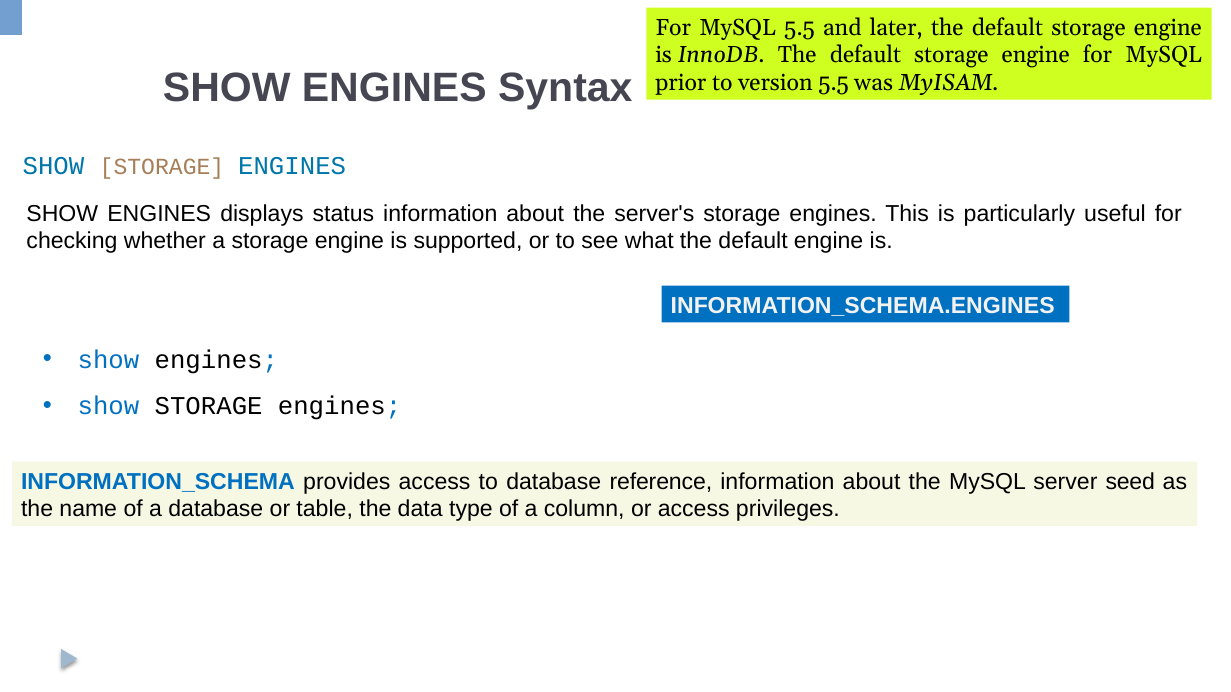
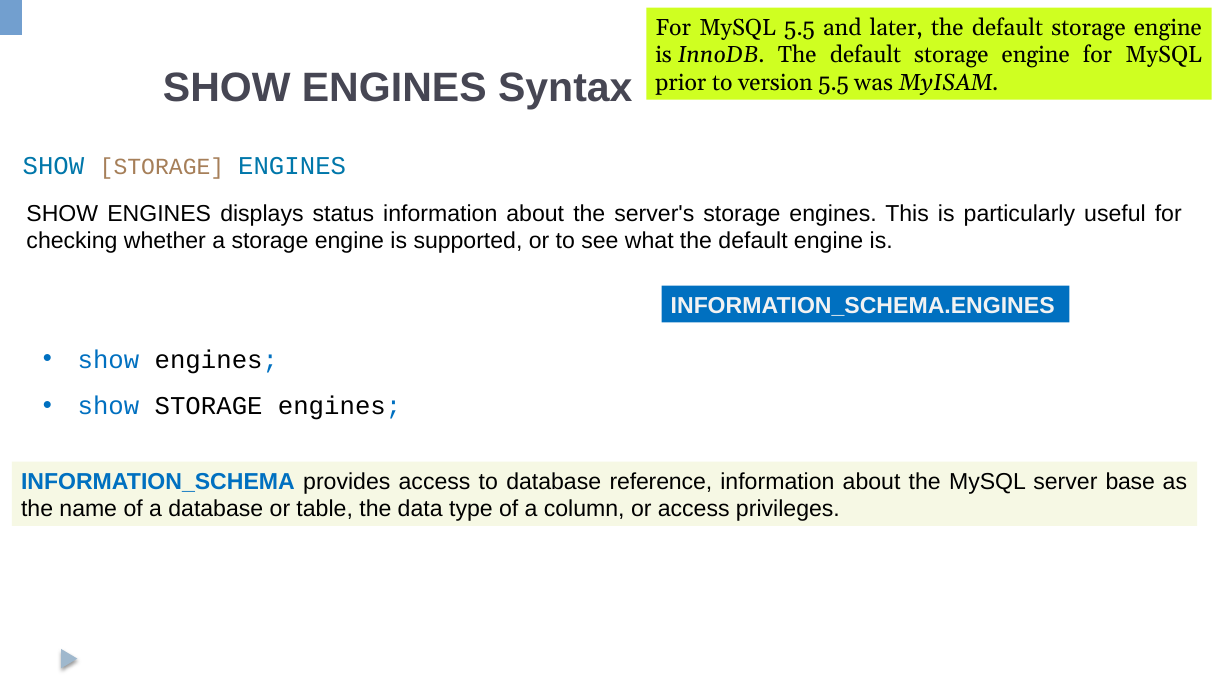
seed: seed -> base
